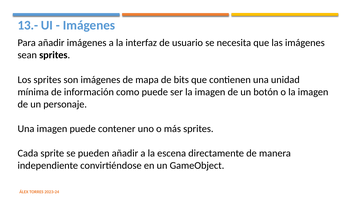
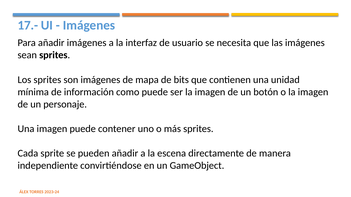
13.-: 13.- -> 17.-
